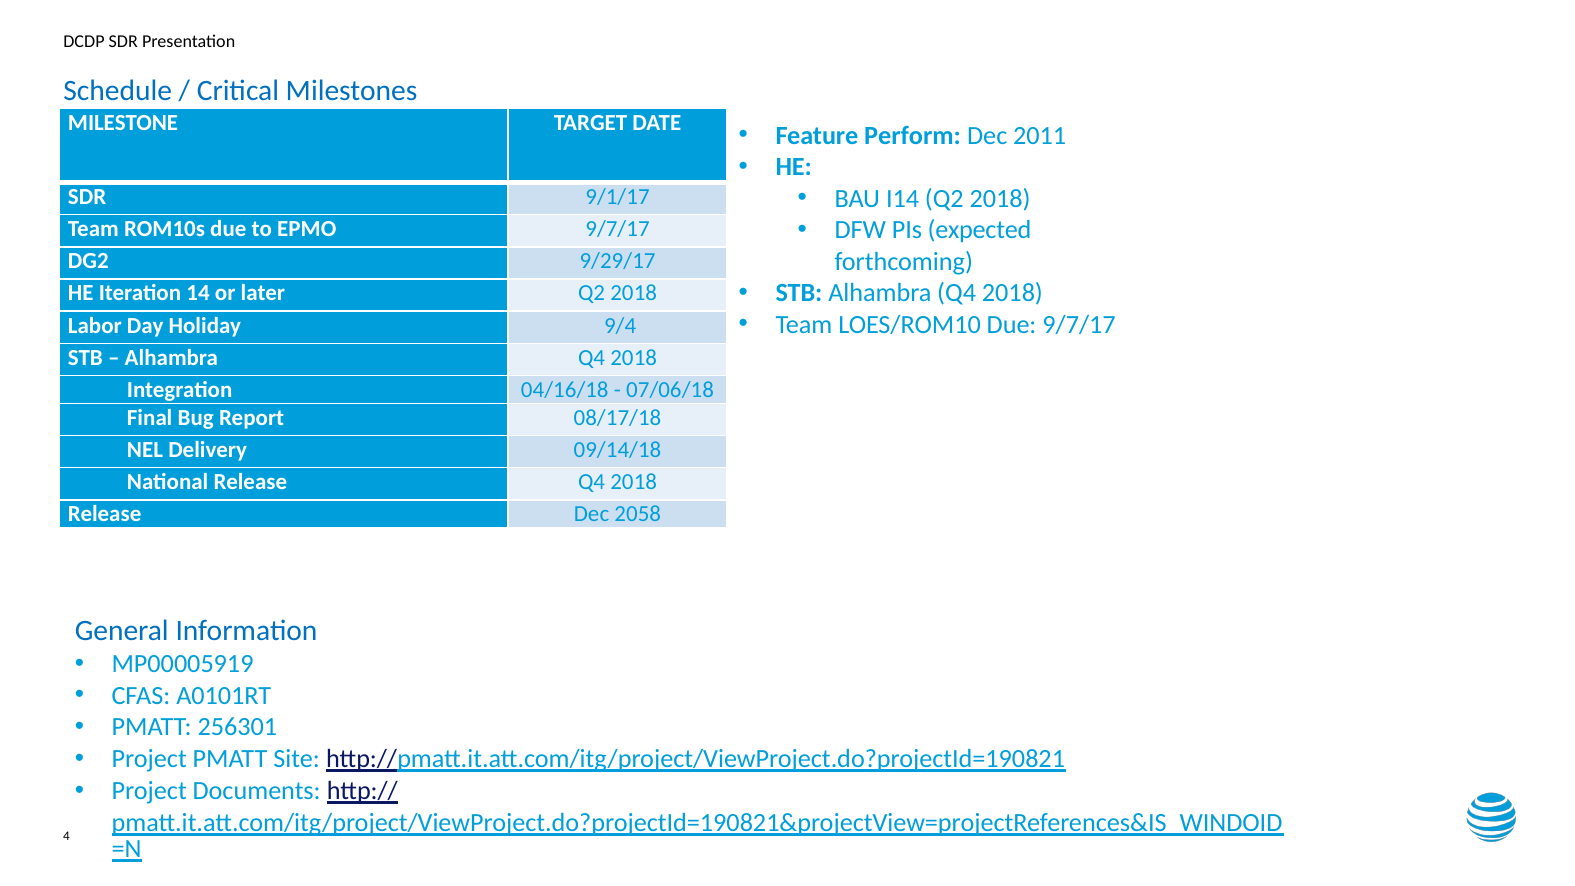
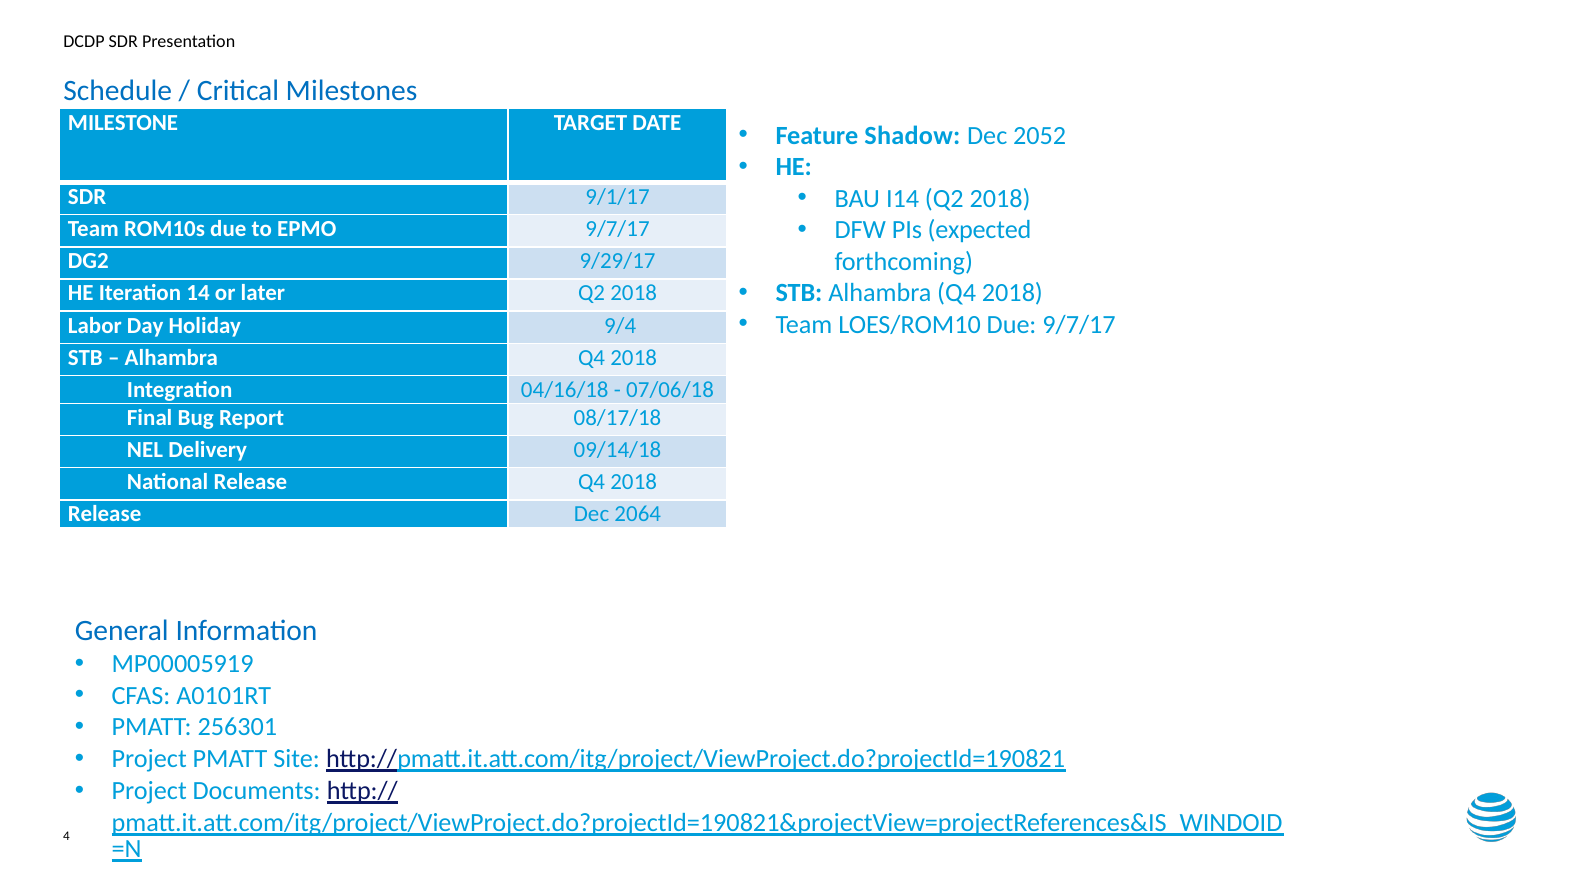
Perform: Perform -> Shadow
2011: 2011 -> 2052
2058: 2058 -> 2064
